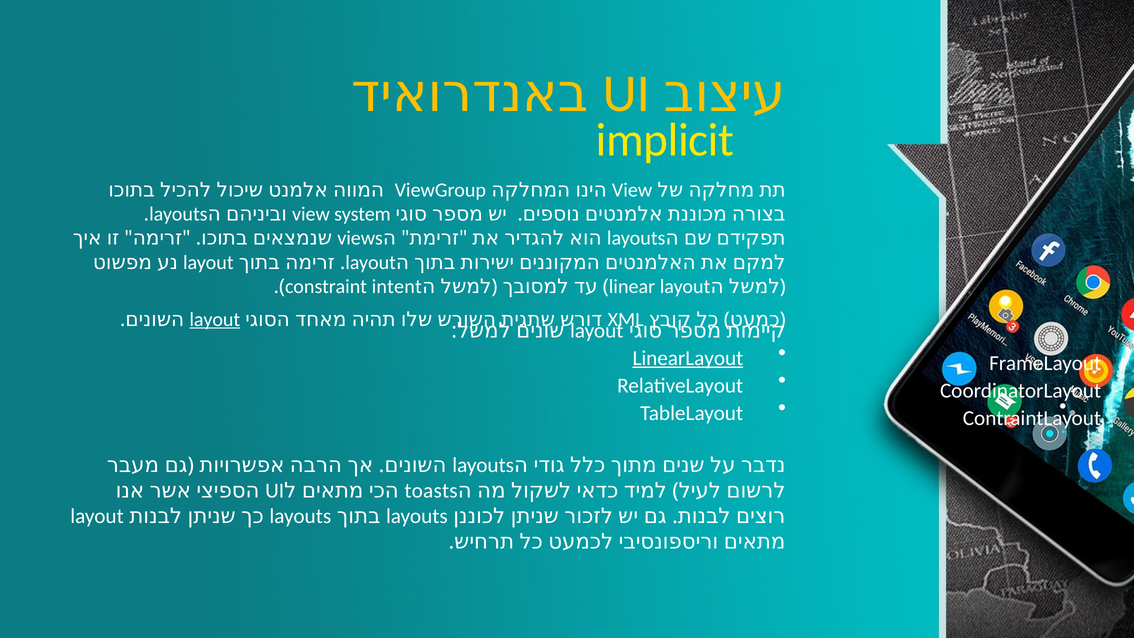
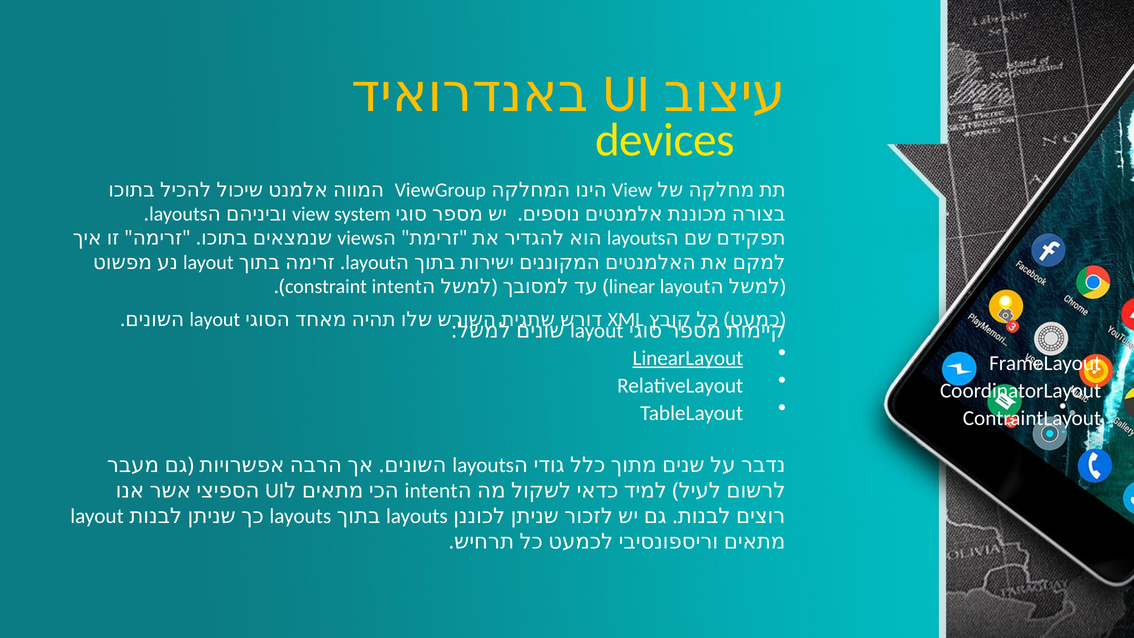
implicit: implicit -> devices
layout at (215, 319) underline: present -> none
toasts at (431, 491): toasts -> intent
